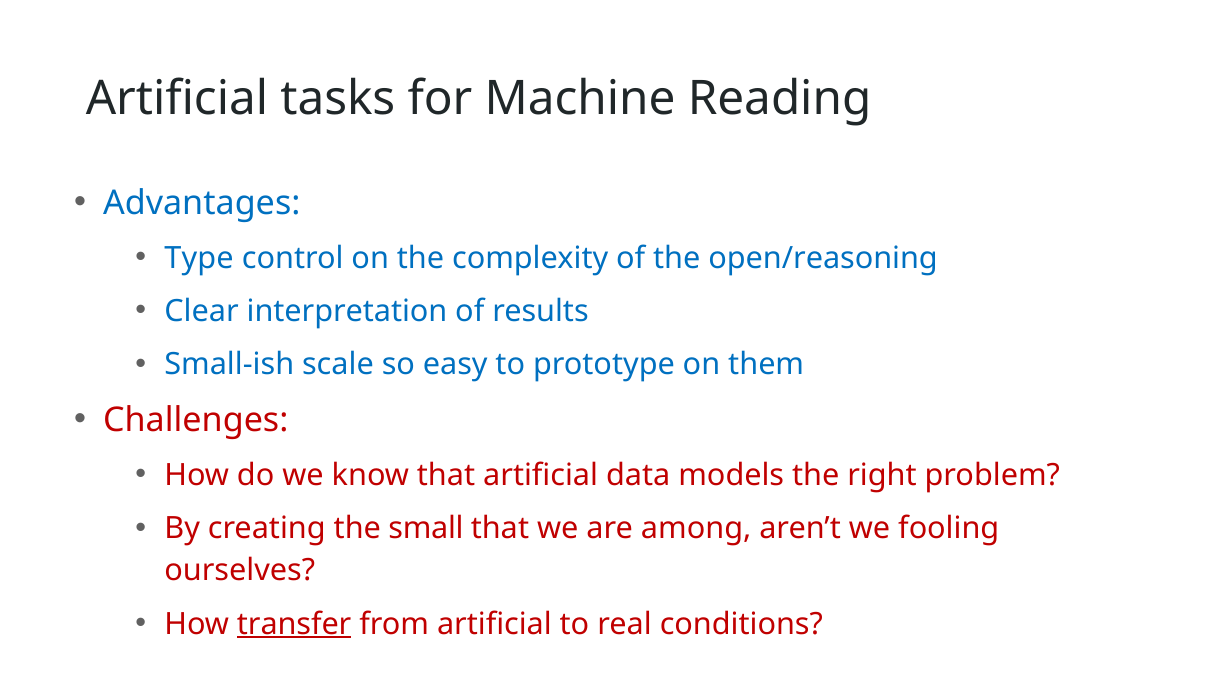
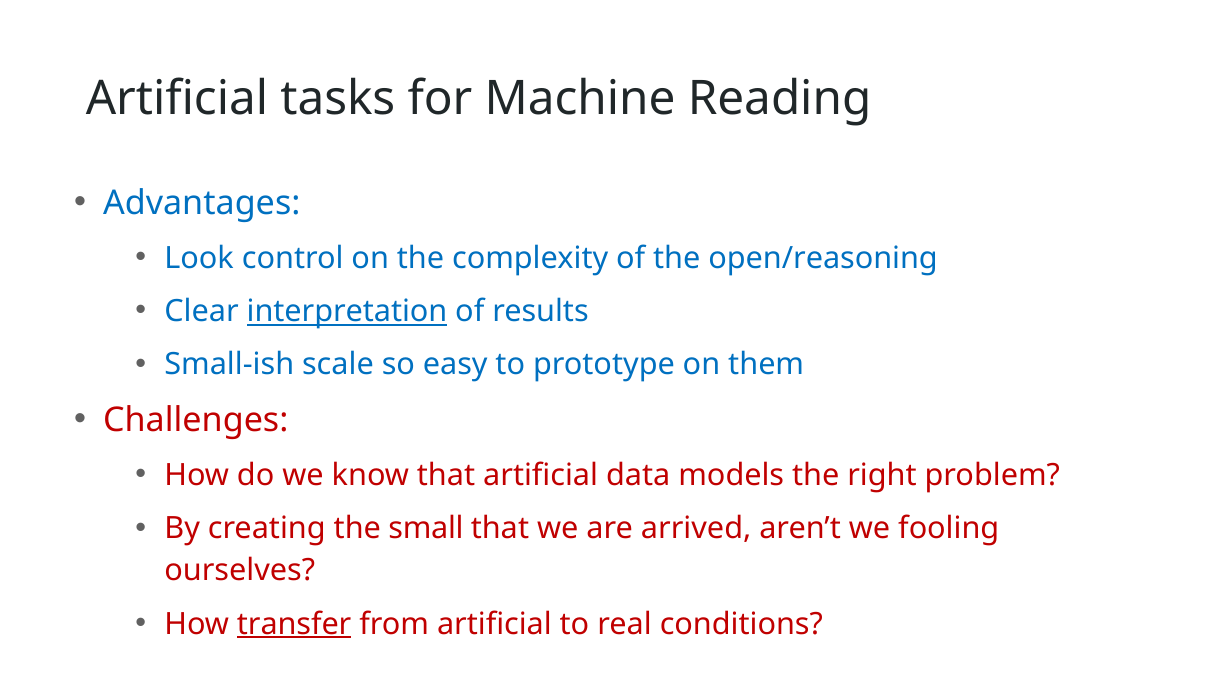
Type: Type -> Look
interpretation underline: none -> present
among: among -> arrived
